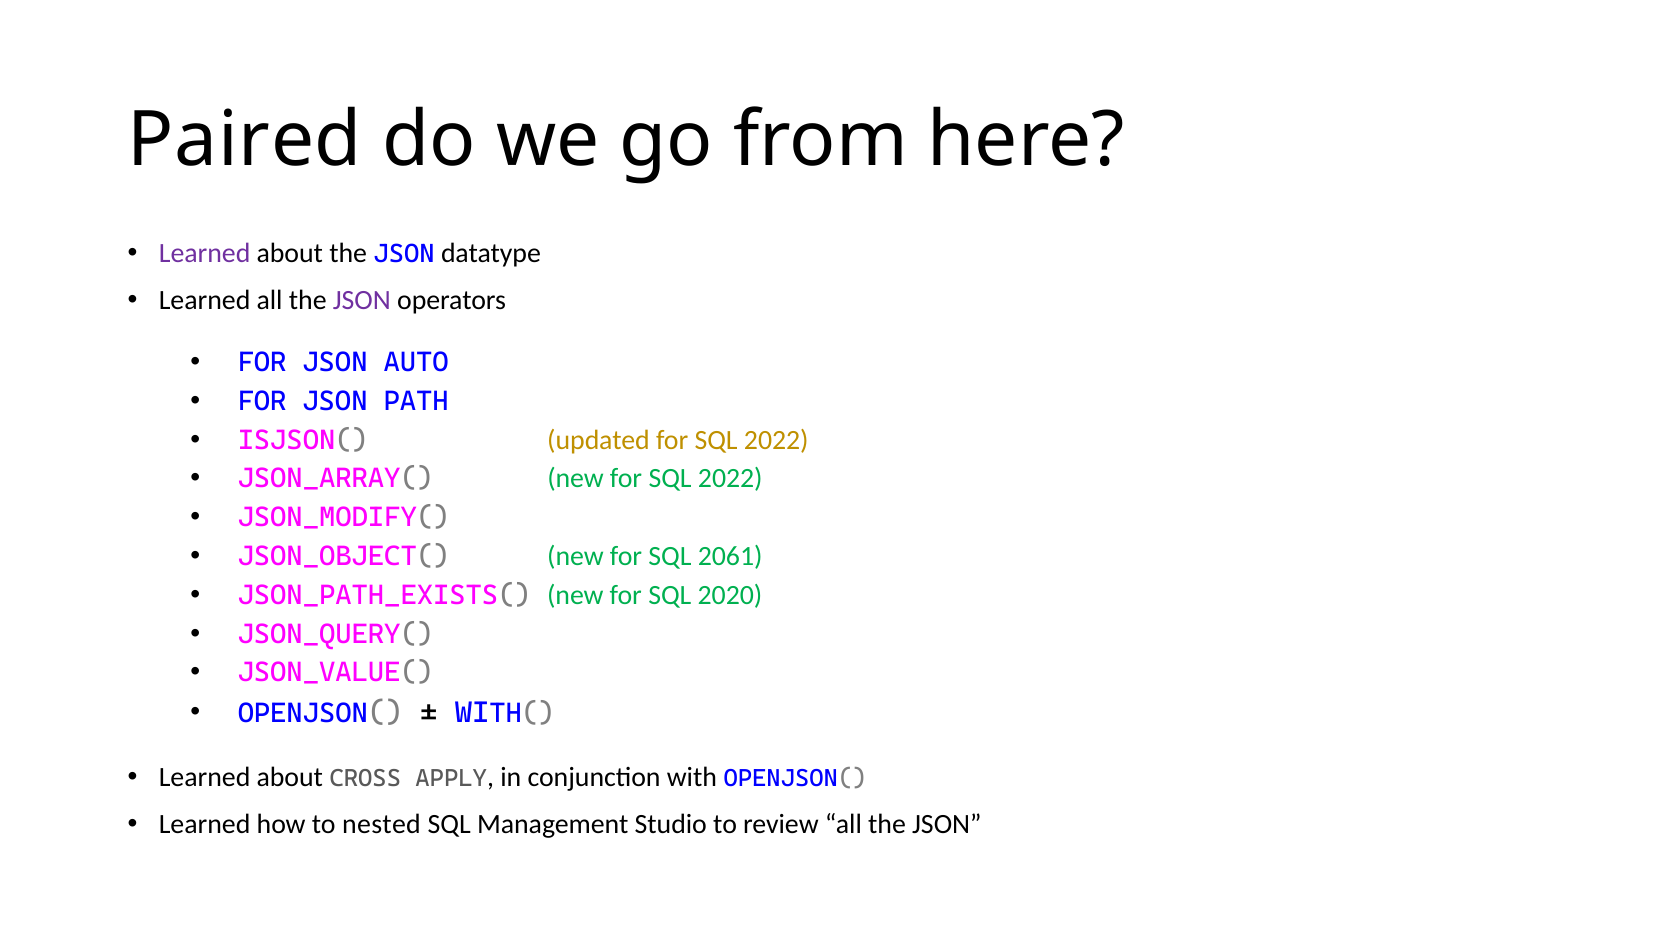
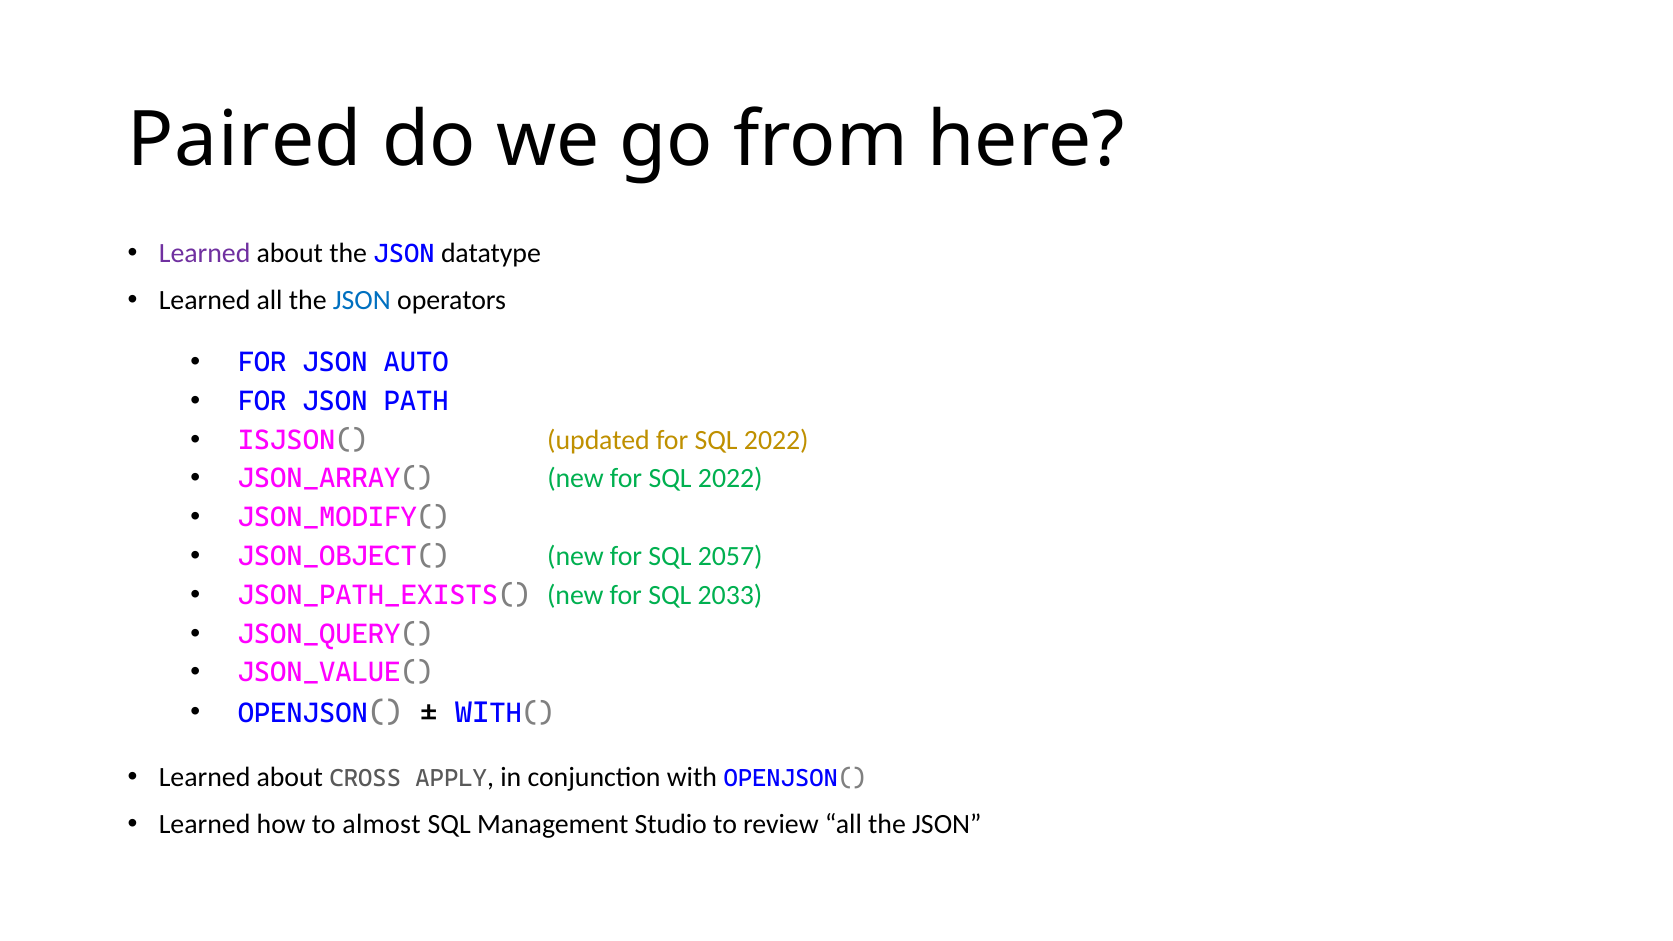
JSON at (362, 301) colour: purple -> blue
2061: 2061 -> 2057
2020: 2020 -> 2033
nested: nested -> almost
